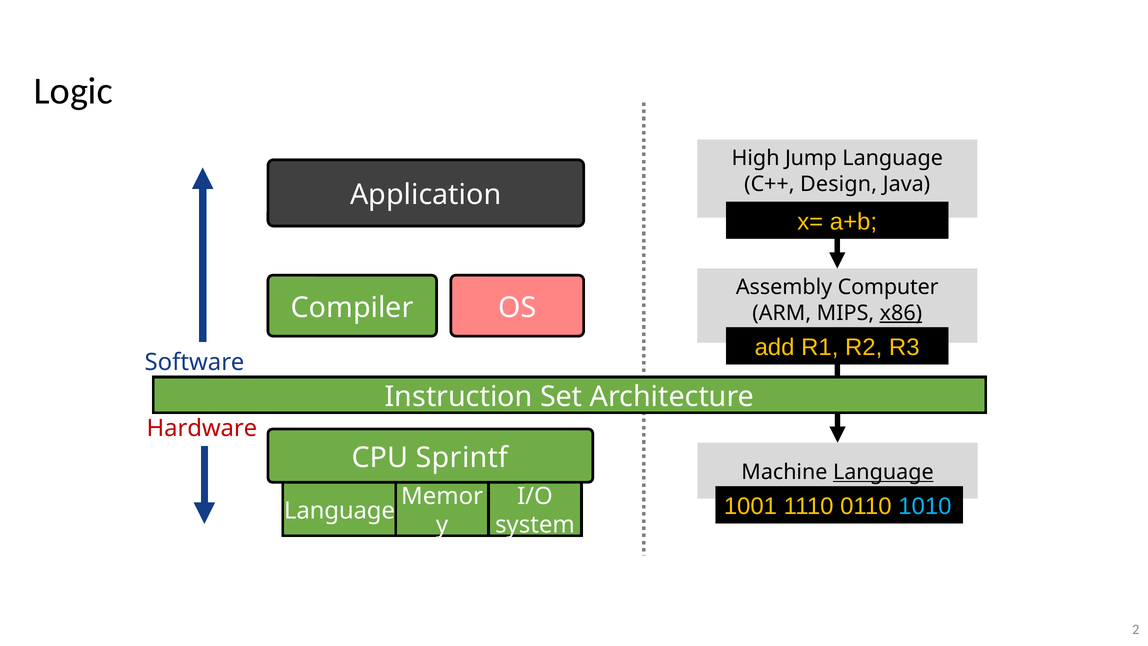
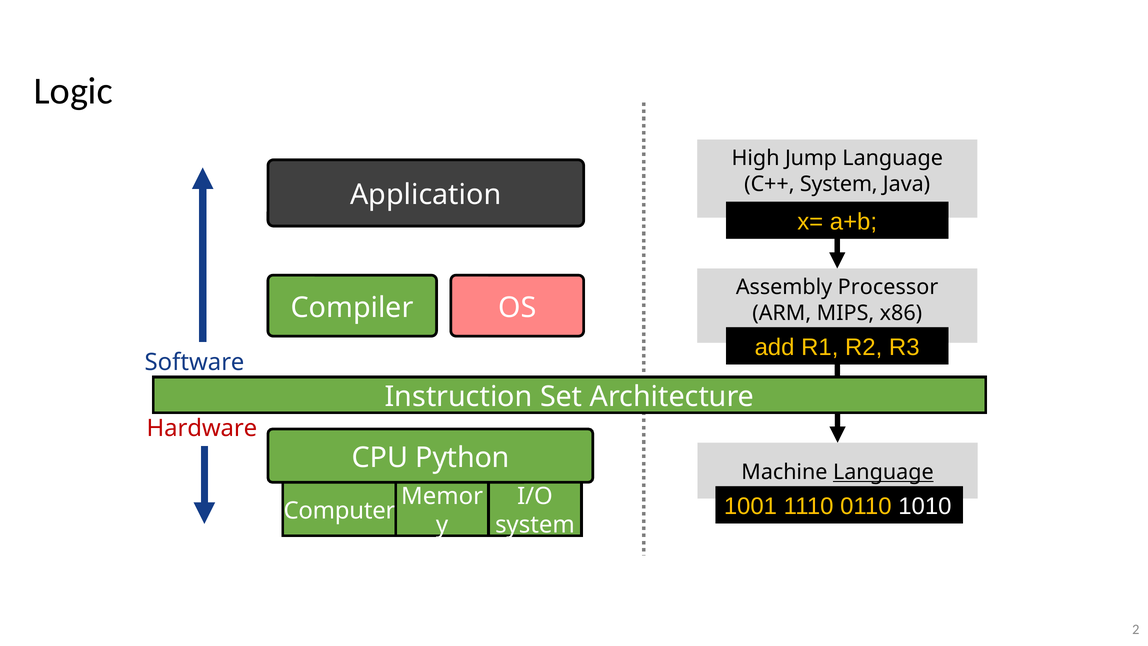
C++ Design: Design -> System
Computer: Computer -> Processor
x86 underline: present -> none
Sprintf: Sprintf -> Python
1010 colour: light blue -> white
Language at (339, 510): Language -> Computer
